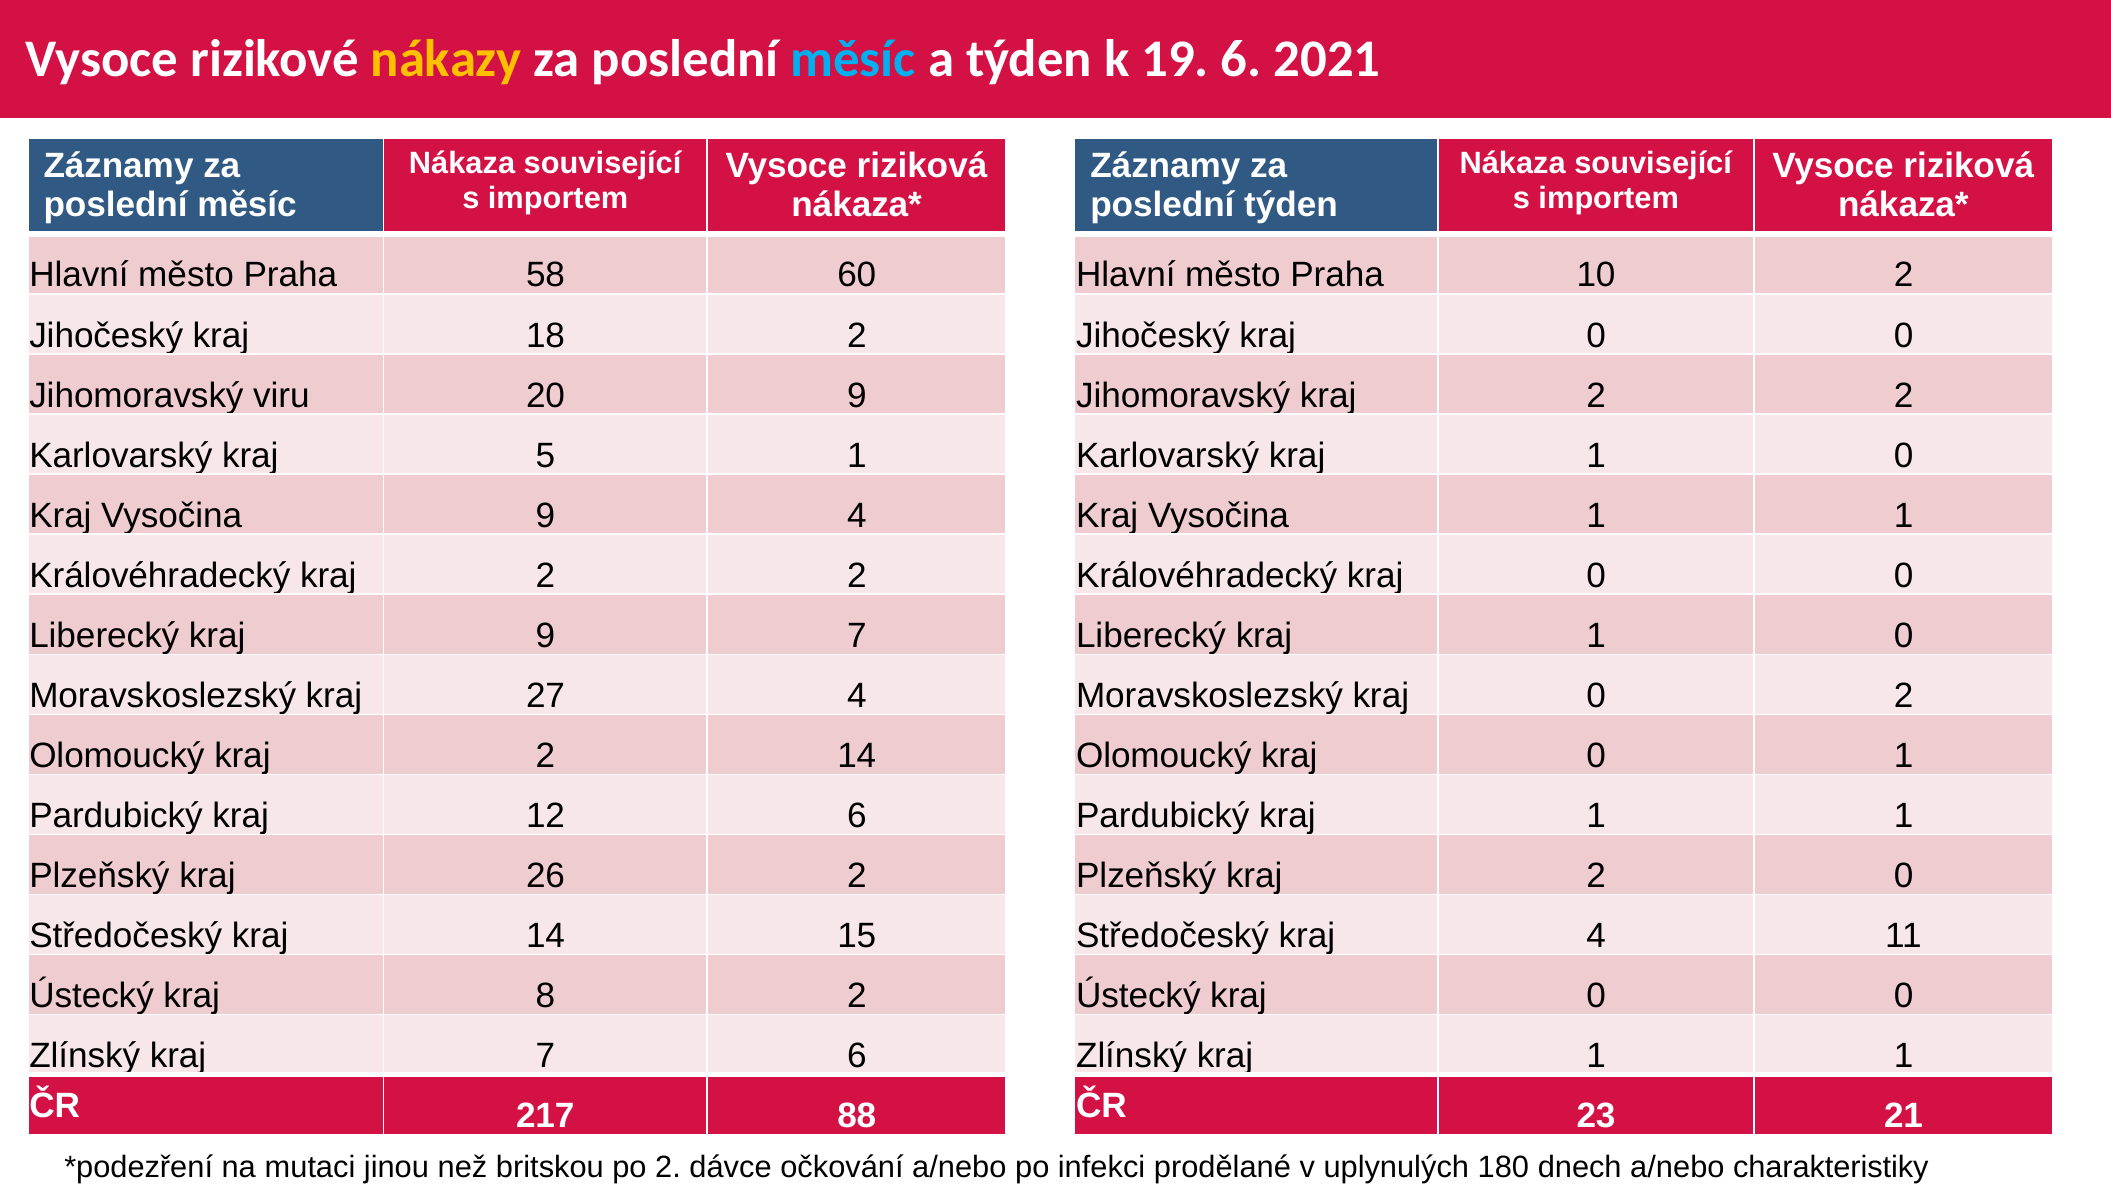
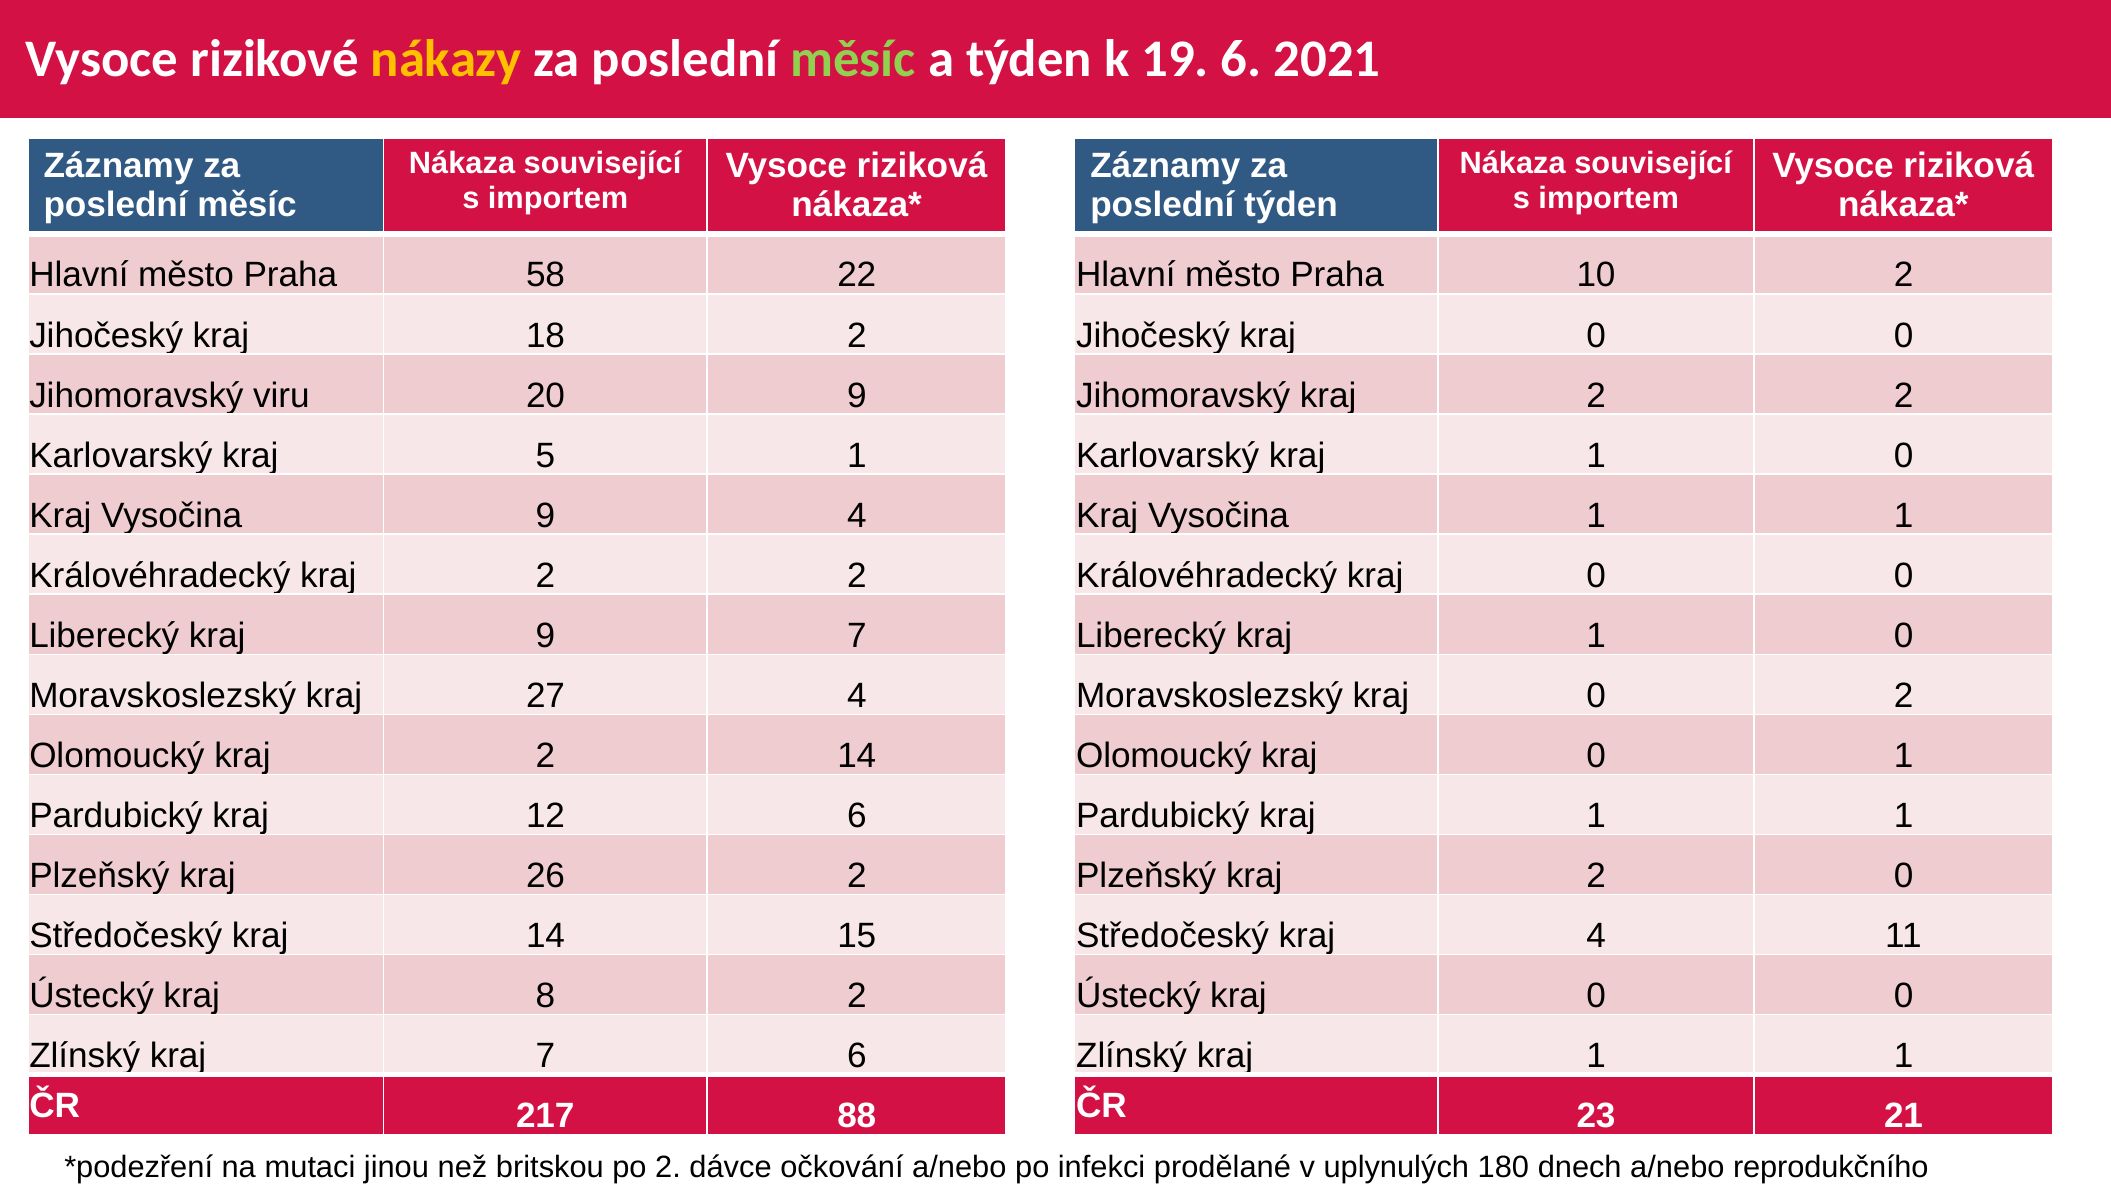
měsíc at (853, 59) colour: light blue -> light green
60: 60 -> 22
charakteristiky: charakteristiky -> reprodukčního
